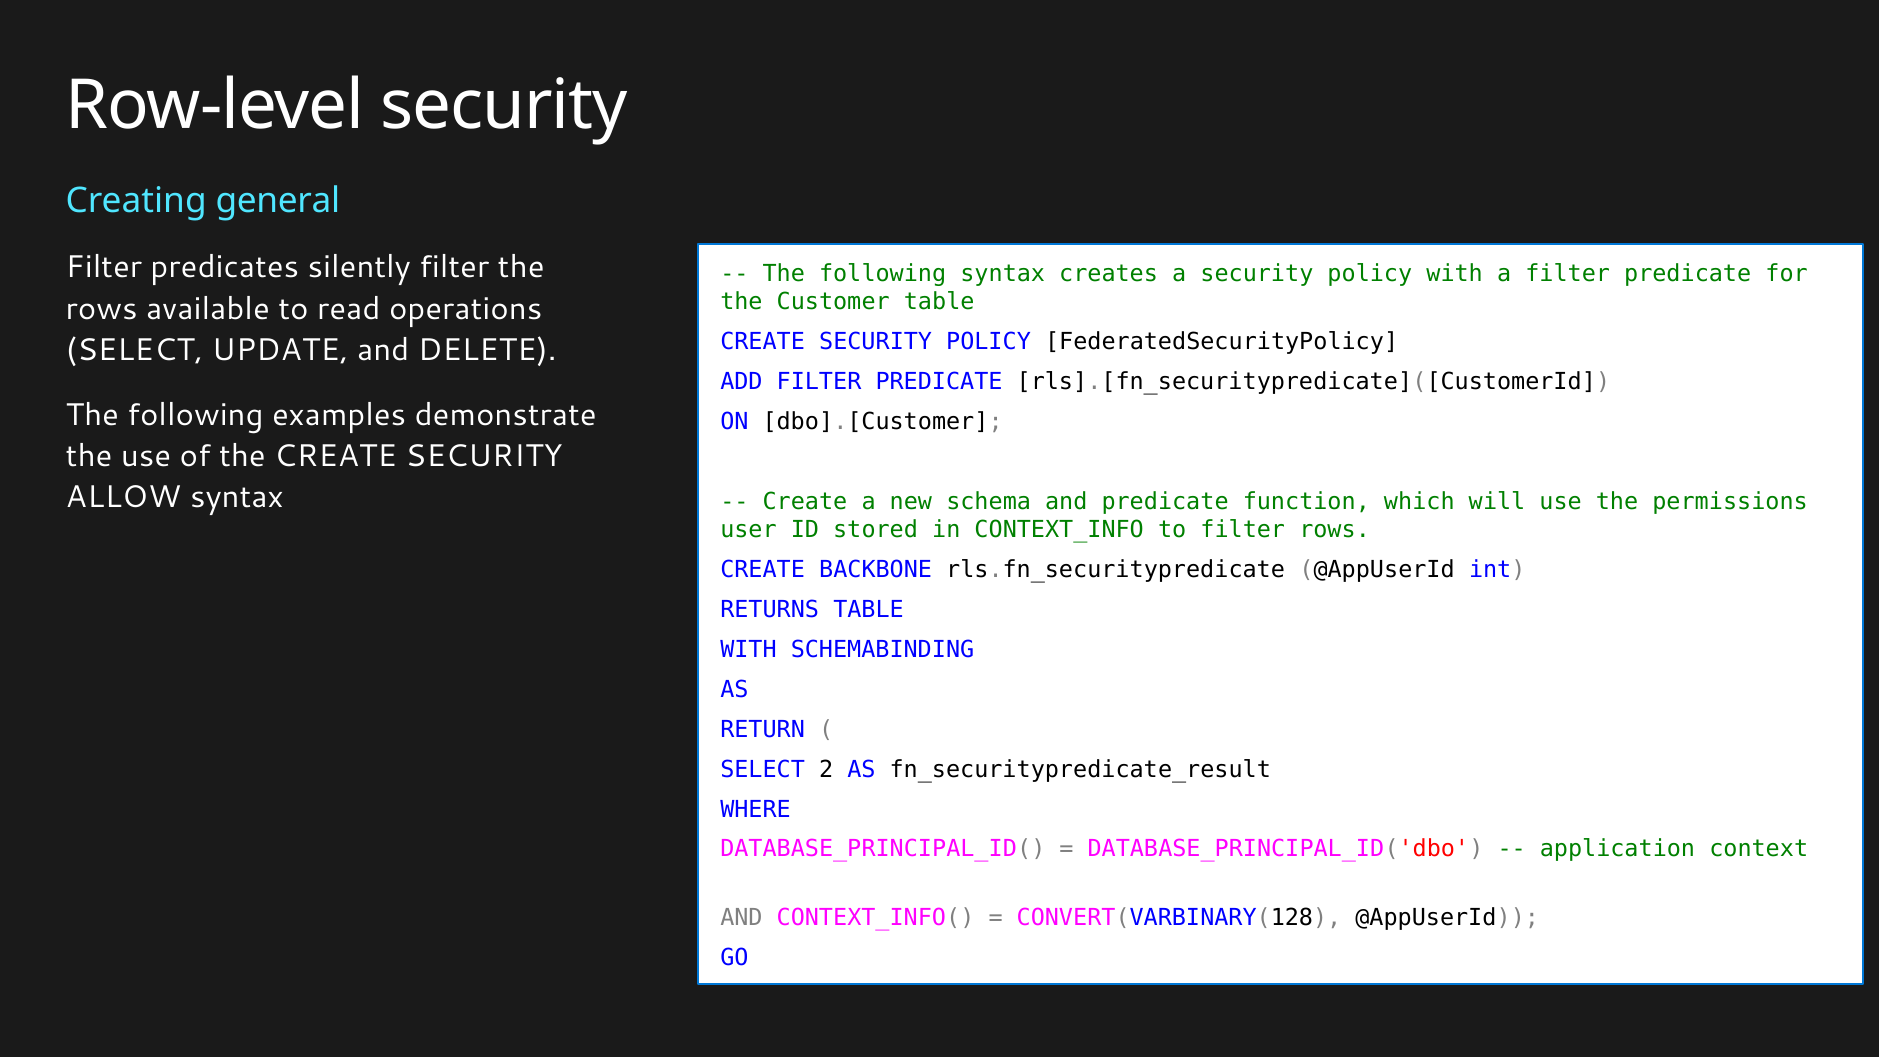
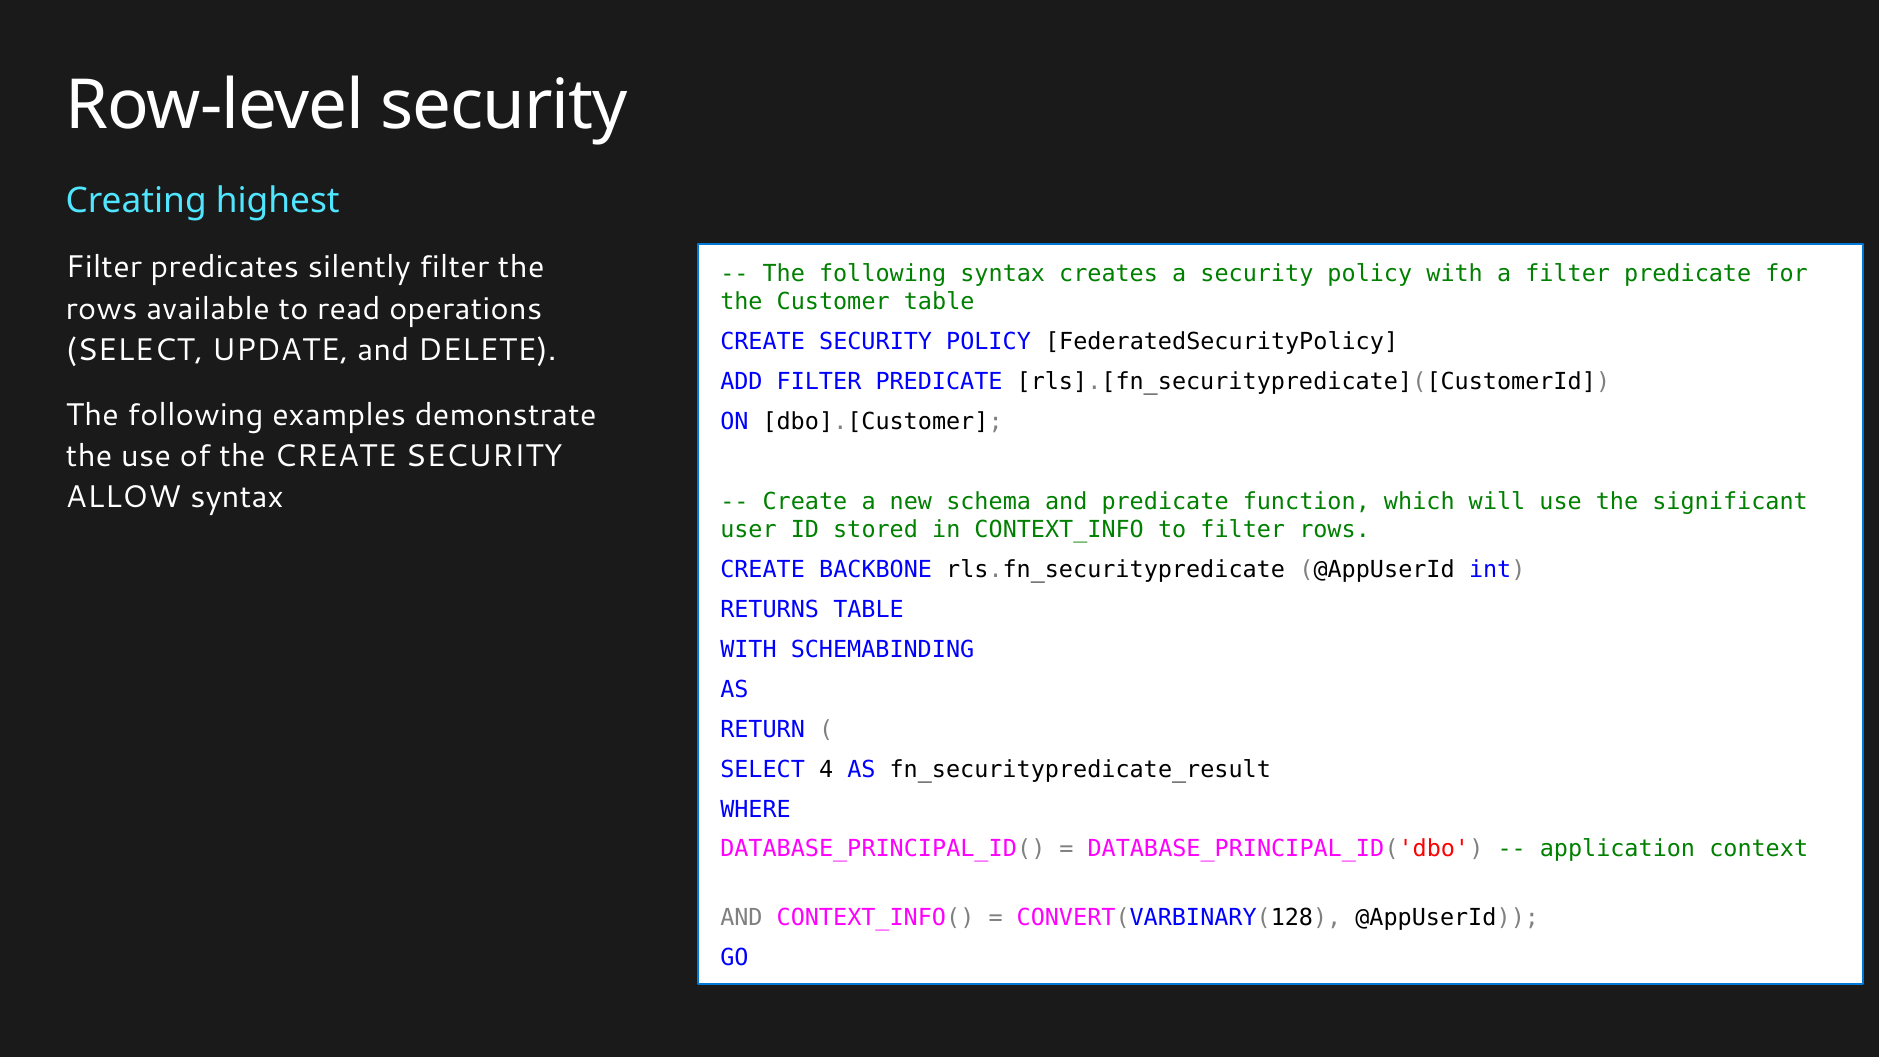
general: general -> highest
permissions: permissions -> significant
2: 2 -> 4
